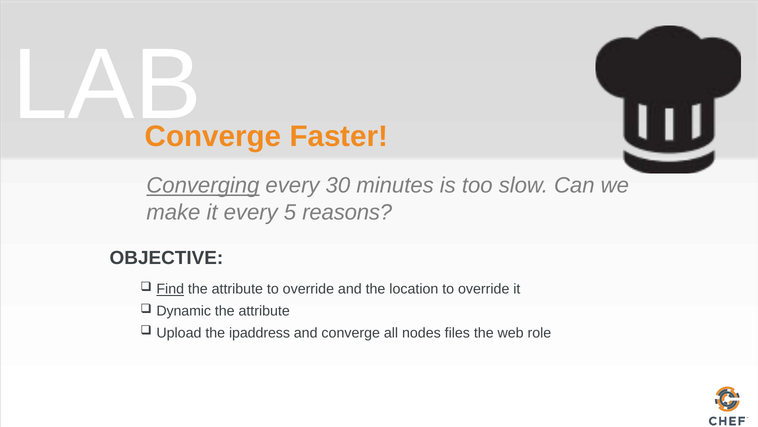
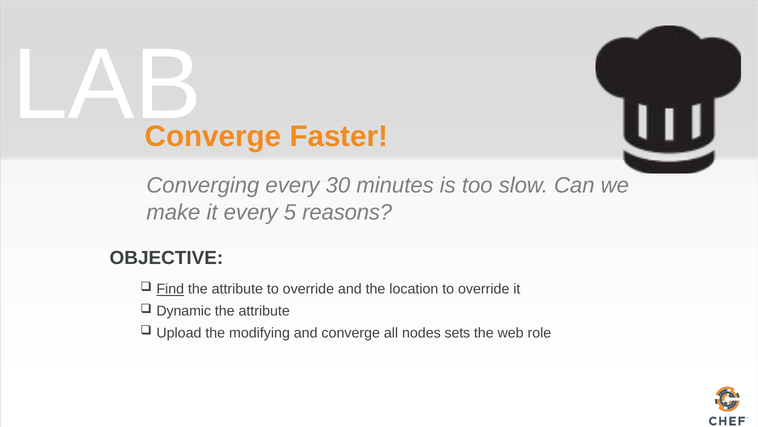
Converging underline: present -> none
ipaddress: ipaddress -> modifying
files: files -> sets
